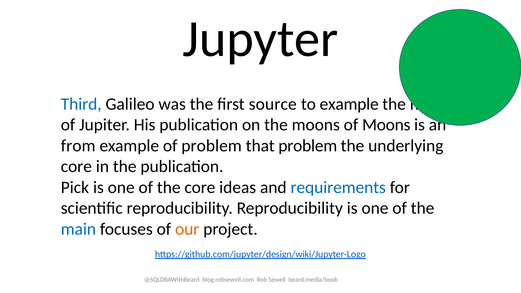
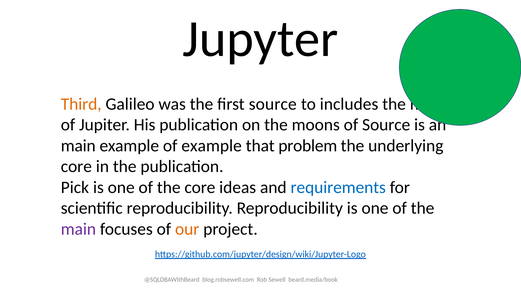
Third colour: blue -> orange
to example: example -> includes
of Moons: Moons -> Source
from at (78, 146): from -> main
of problem: problem -> example
main at (78, 229) colour: blue -> purple
